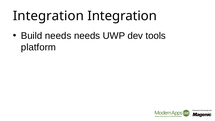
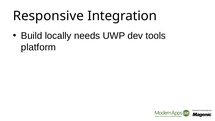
Integration at (48, 16): Integration -> Responsive
Build needs: needs -> locally
